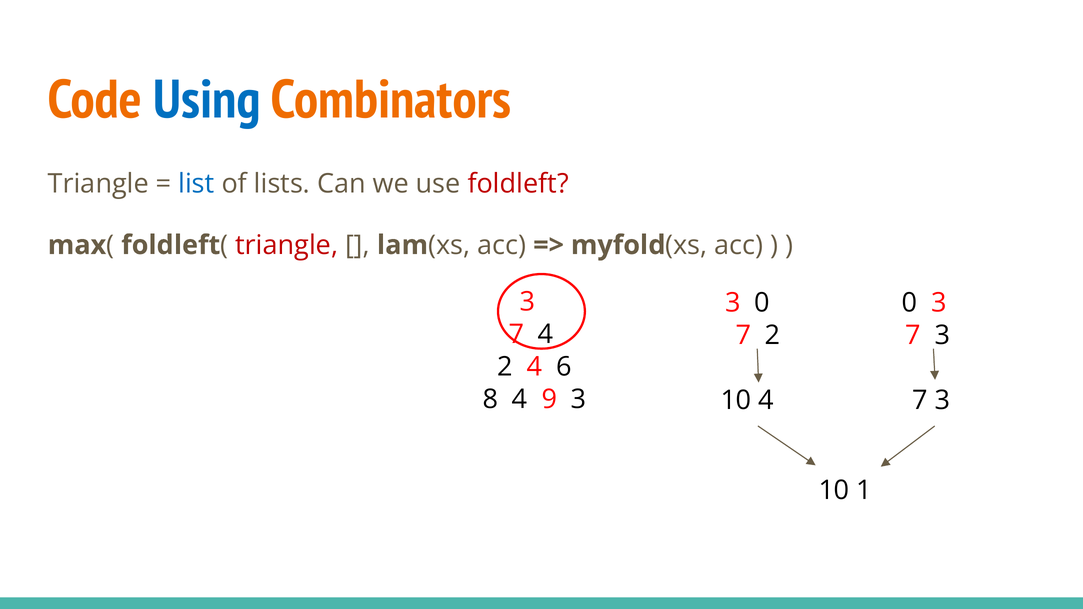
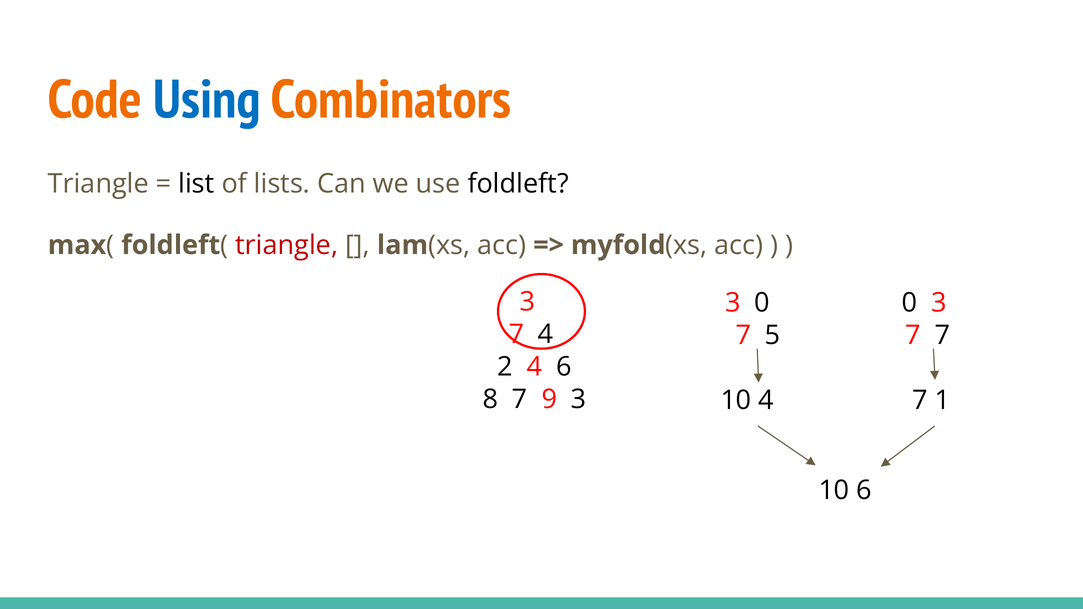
list colour: blue -> black
foldleft colour: red -> black
7 2: 2 -> 5
3 at (942, 336): 3 -> 7
8 4: 4 -> 7
3 at (942, 401): 3 -> 1
10 1: 1 -> 6
